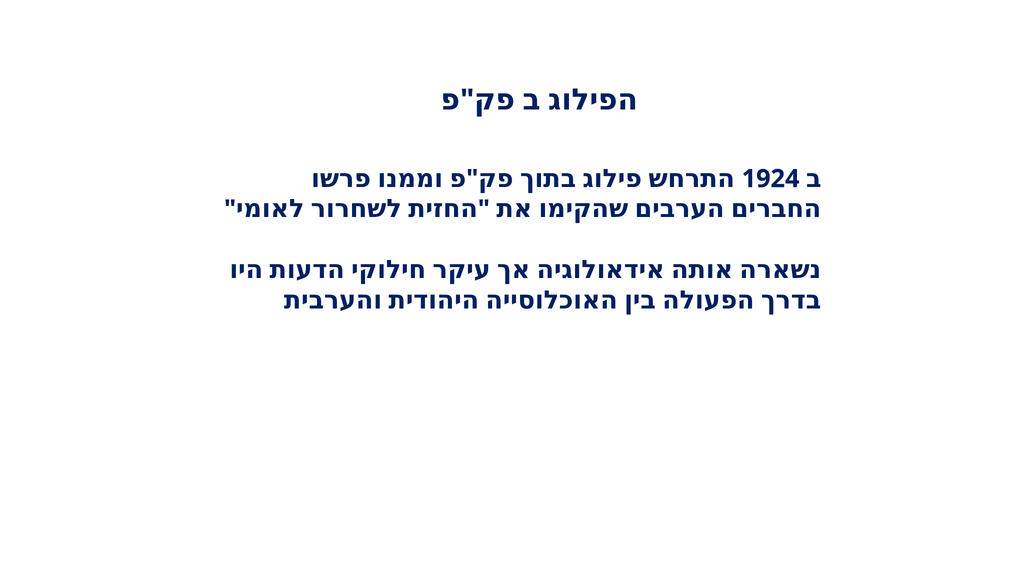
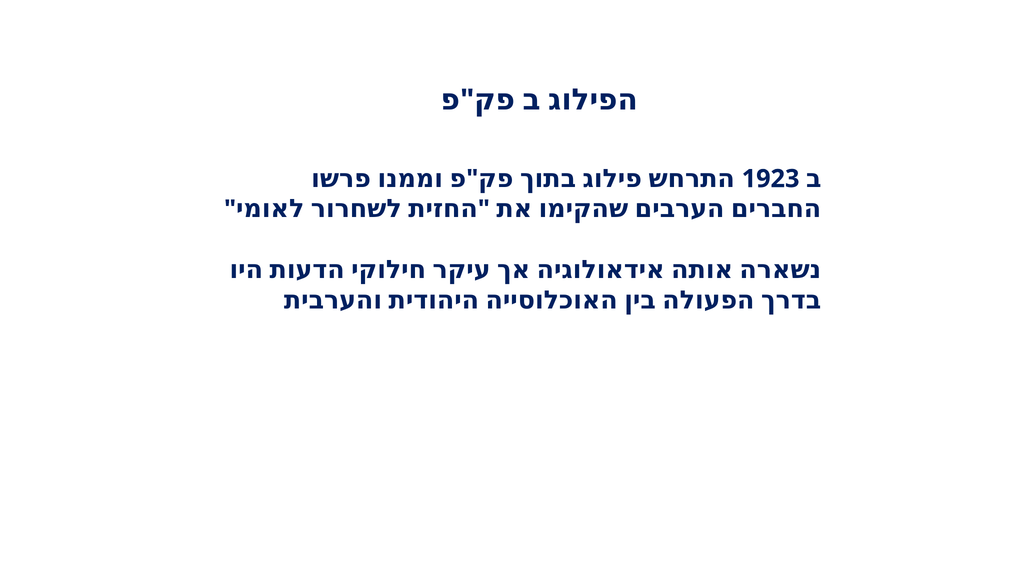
1924: 1924 -> 1923
